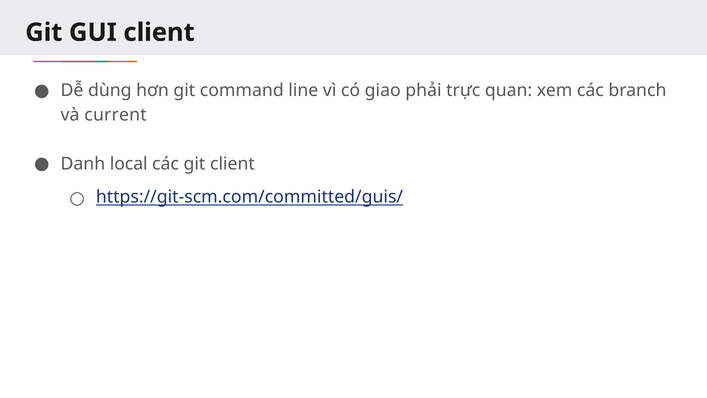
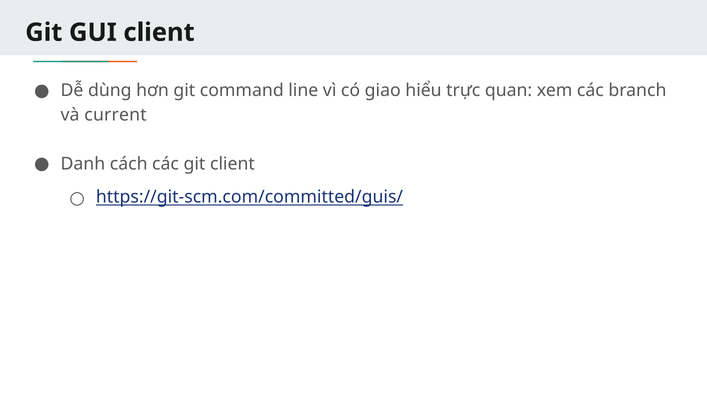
phải: phải -> hiểu
local: local -> cách
